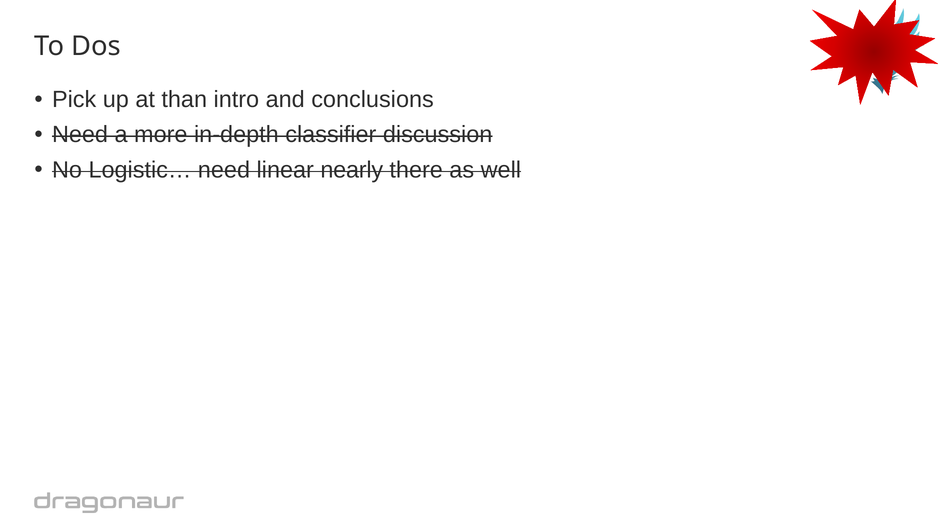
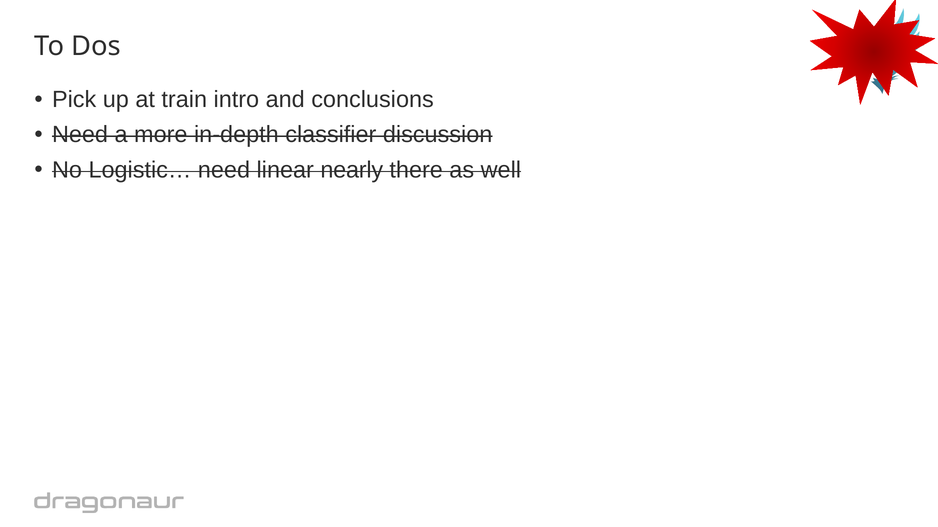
than: than -> train
